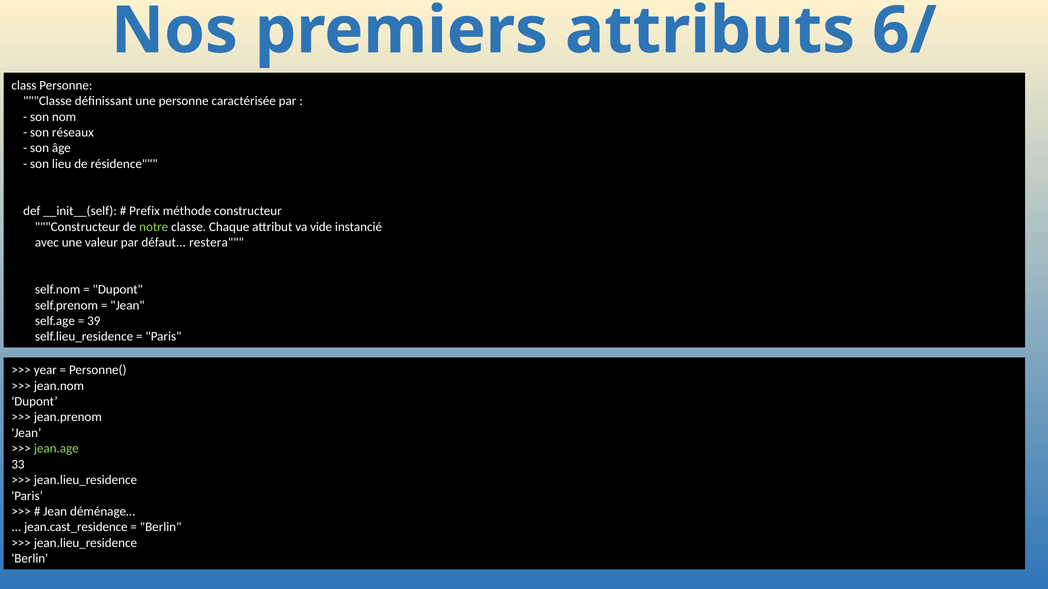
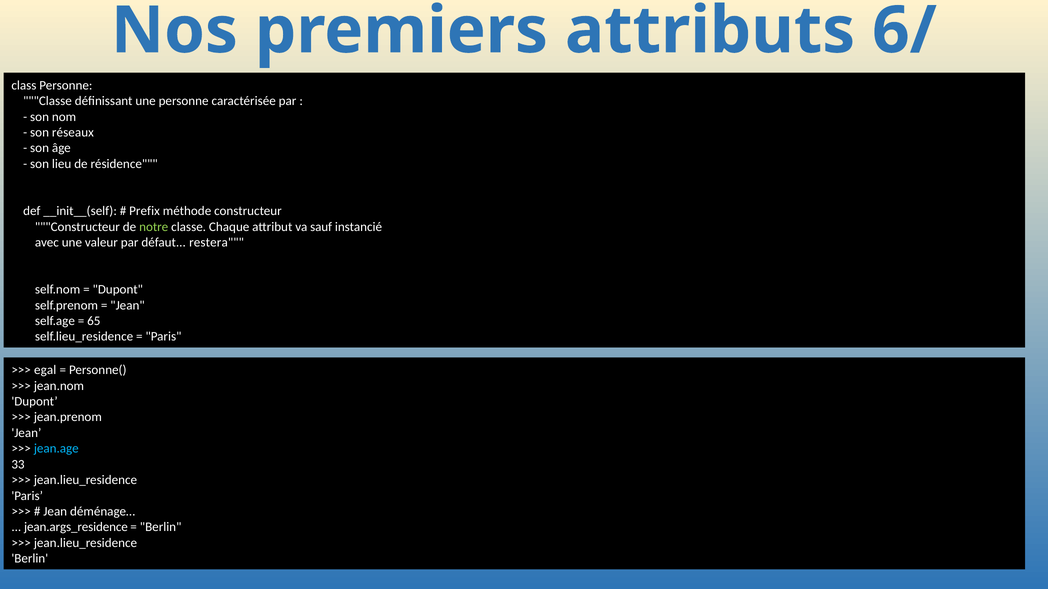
vide: vide -> sauf
39: 39 -> 65
year: year -> egal
jean.age colour: light green -> light blue
jean.cast_residence: jean.cast_residence -> jean.args_residence
